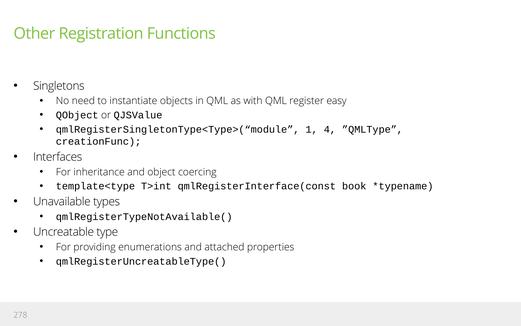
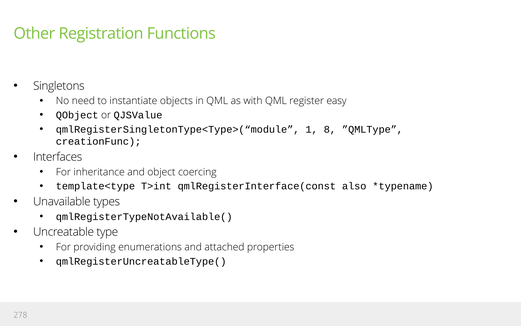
4: 4 -> 8
book: book -> also
